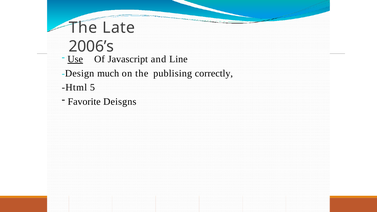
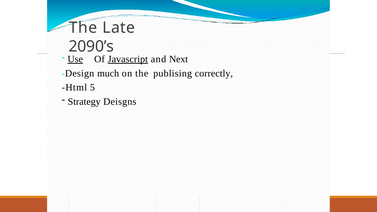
2006’s: 2006’s -> 2090’s
Javascript underline: none -> present
Line: Line -> Next
Favorite: Favorite -> Strategy
